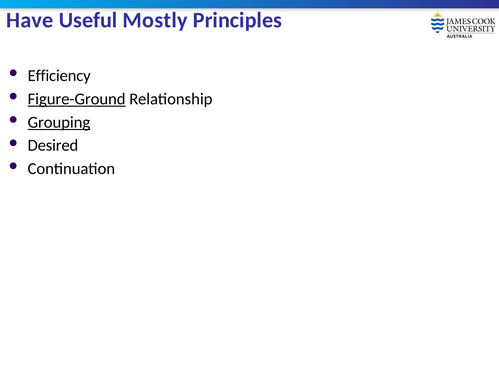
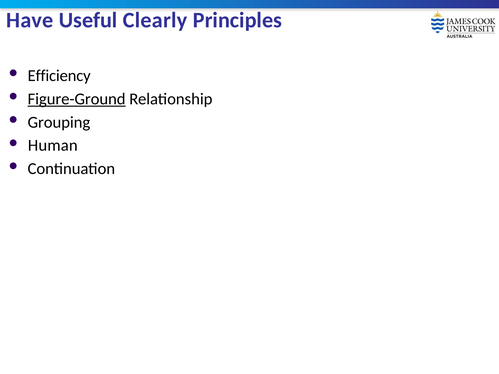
Mostly: Mostly -> Clearly
Grouping underline: present -> none
Desired: Desired -> Human
